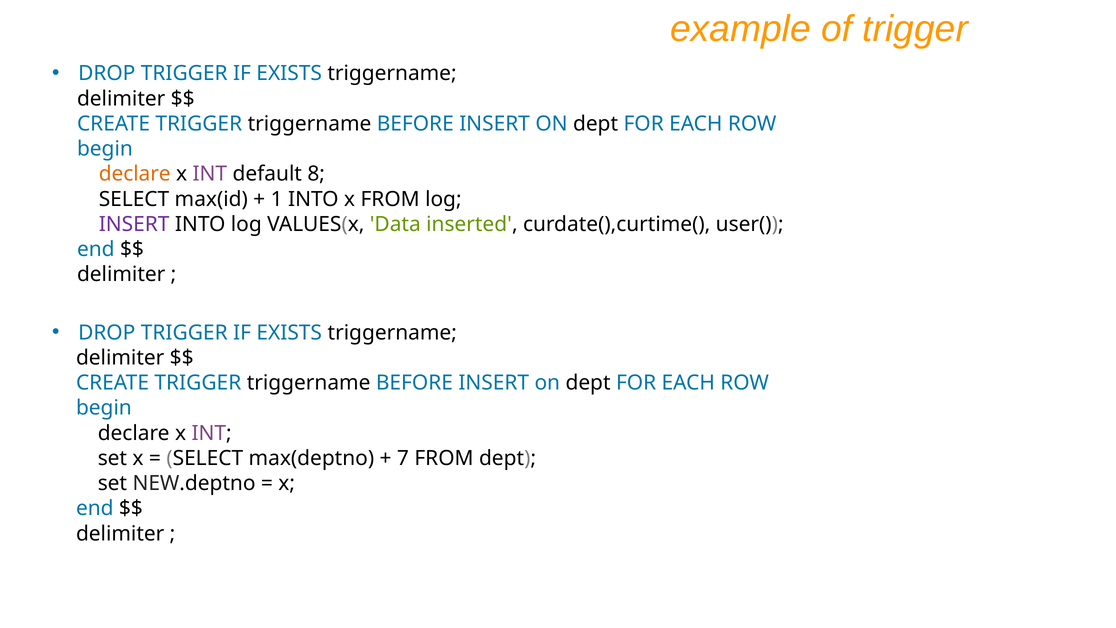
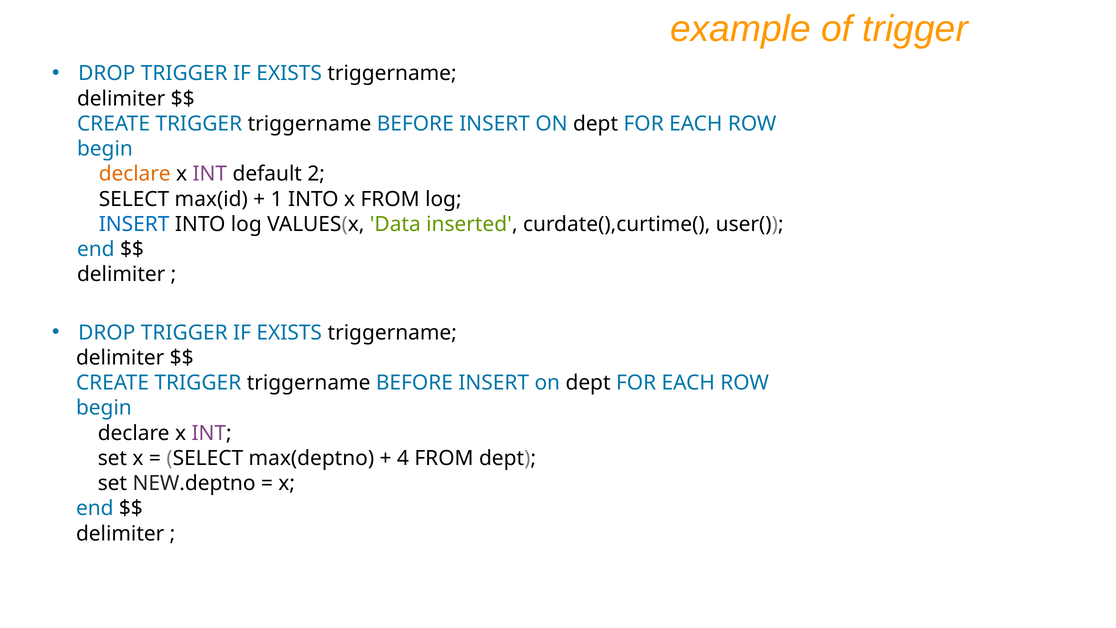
8: 8 -> 2
INSERT at (134, 224) colour: purple -> blue
7: 7 -> 4
